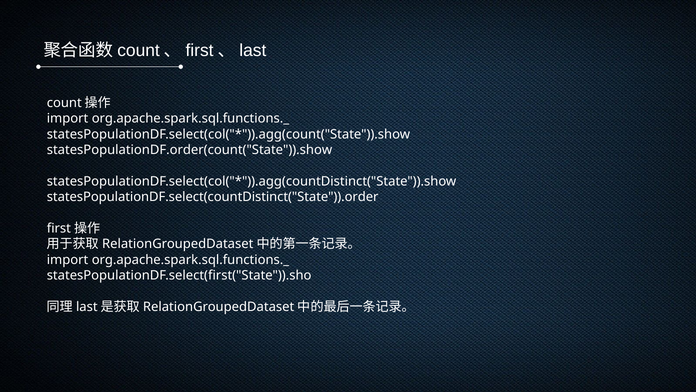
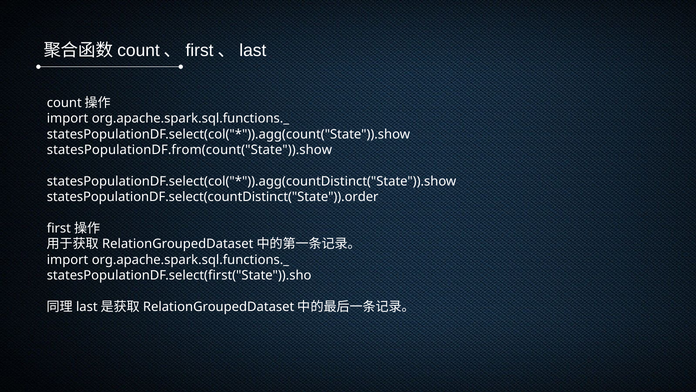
statesPopulationDF.order(count("State")).show: statesPopulationDF.order(count("State")).show -> statesPopulationDF.from(count("State")).show
